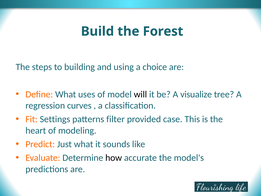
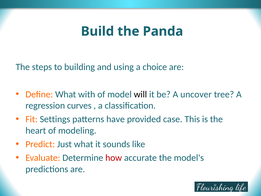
Forest: Forest -> Panda
uses: uses -> with
visualize: visualize -> uncover
filter: filter -> have
how colour: black -> red
